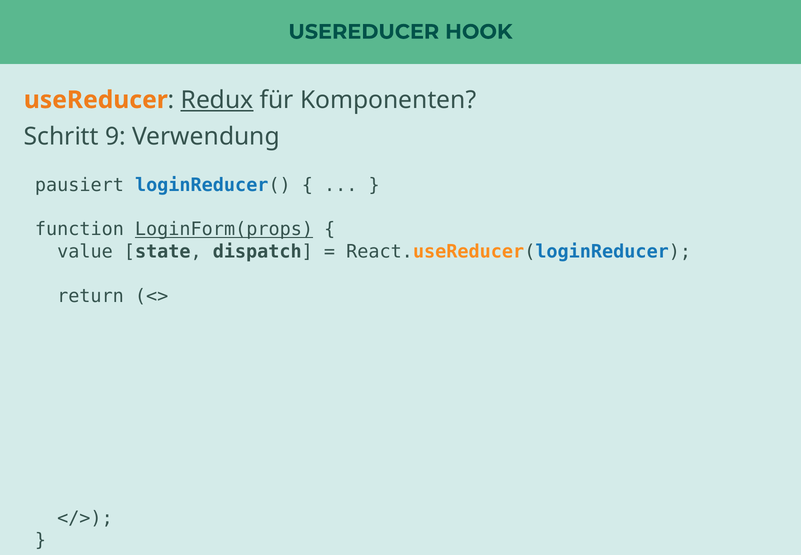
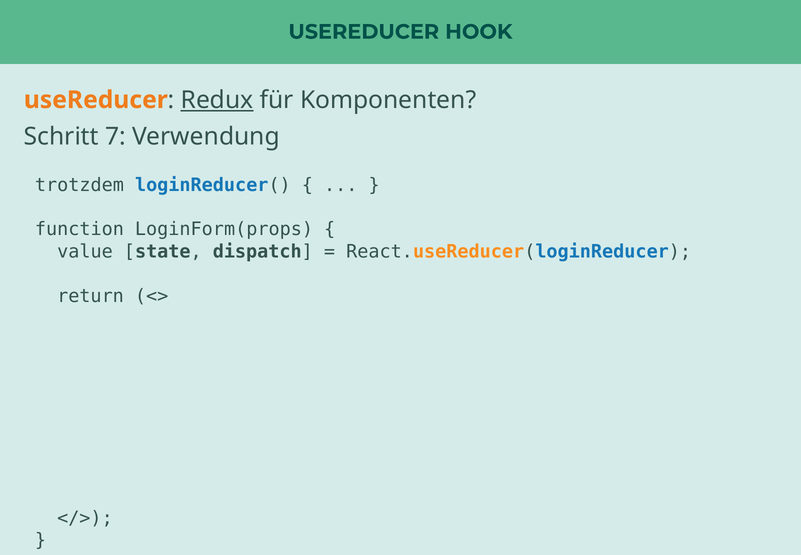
9: 9 -> 7
pausiert: pausiert -> trotzdem
LoginForm(props underline: present -> none
